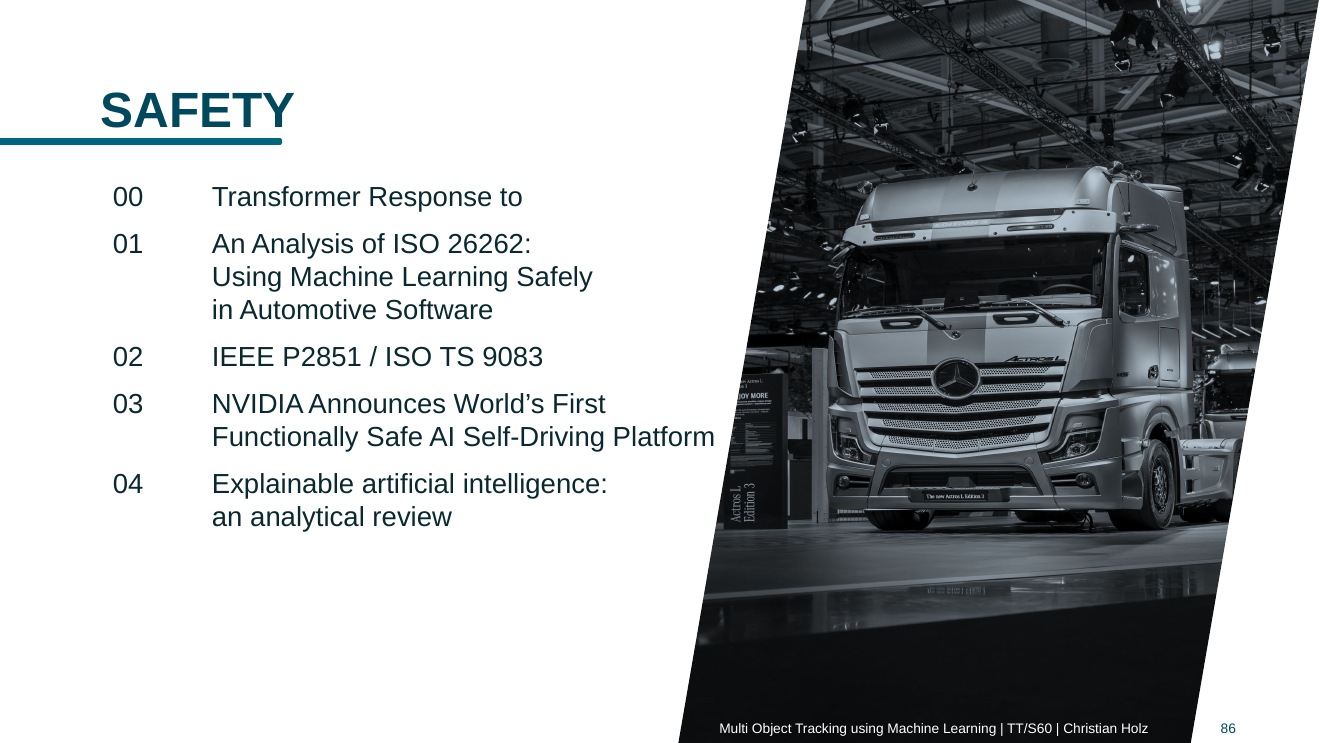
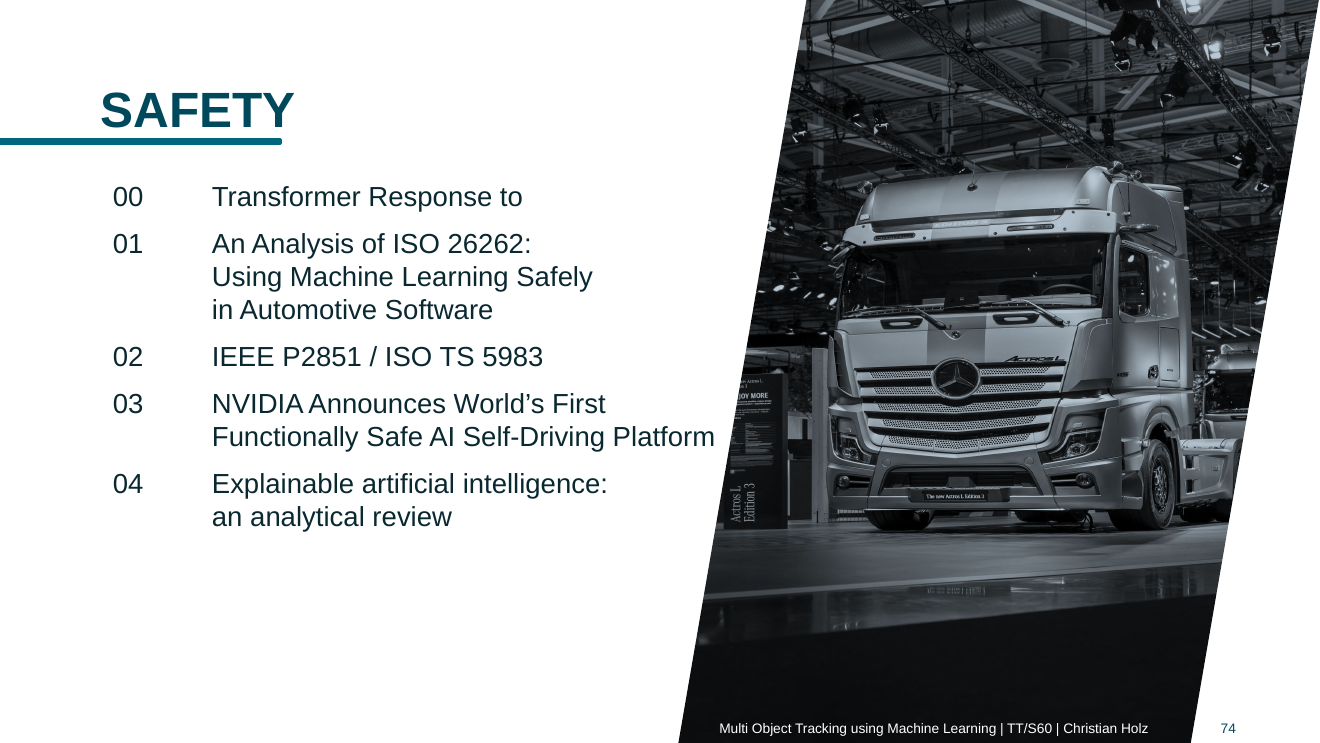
9083: 9083 -> 5983
86: 86 -> 74
